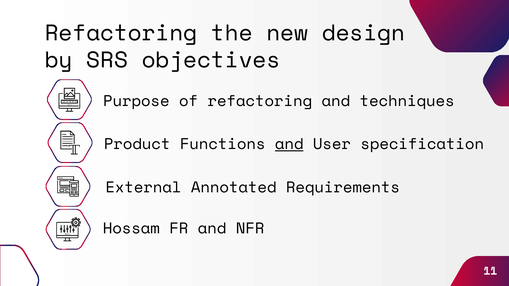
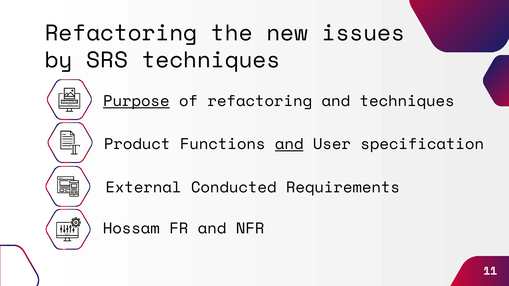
design: design -> issues
SRS objectives: objectives -> techniques
Purpose underline: none -> present
Annotated: Annotated -> Conducted
